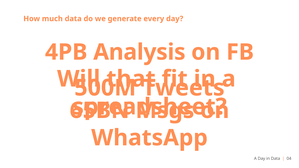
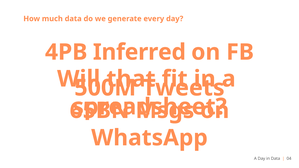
Analysis: Analysis -> Inferred
